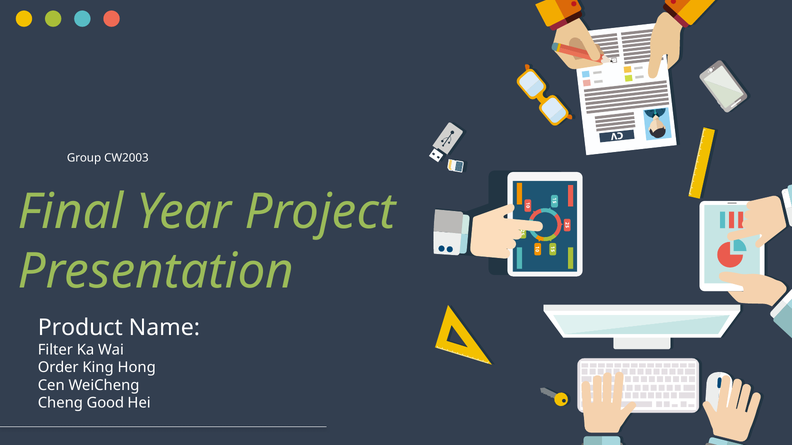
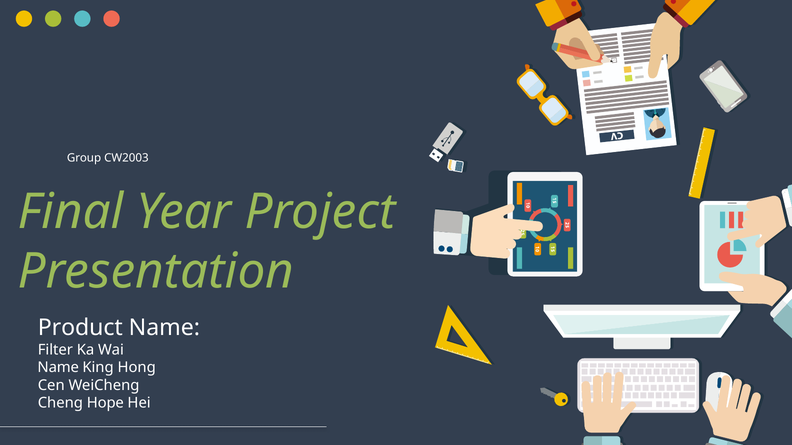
Order at (58, 368): Order -> Name
Good: Good -> Hope
